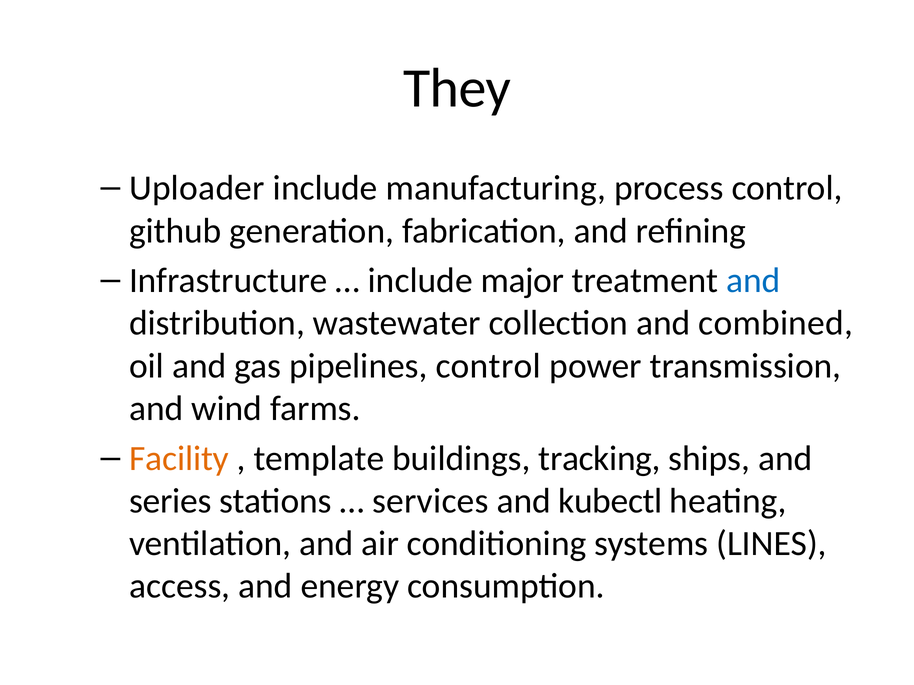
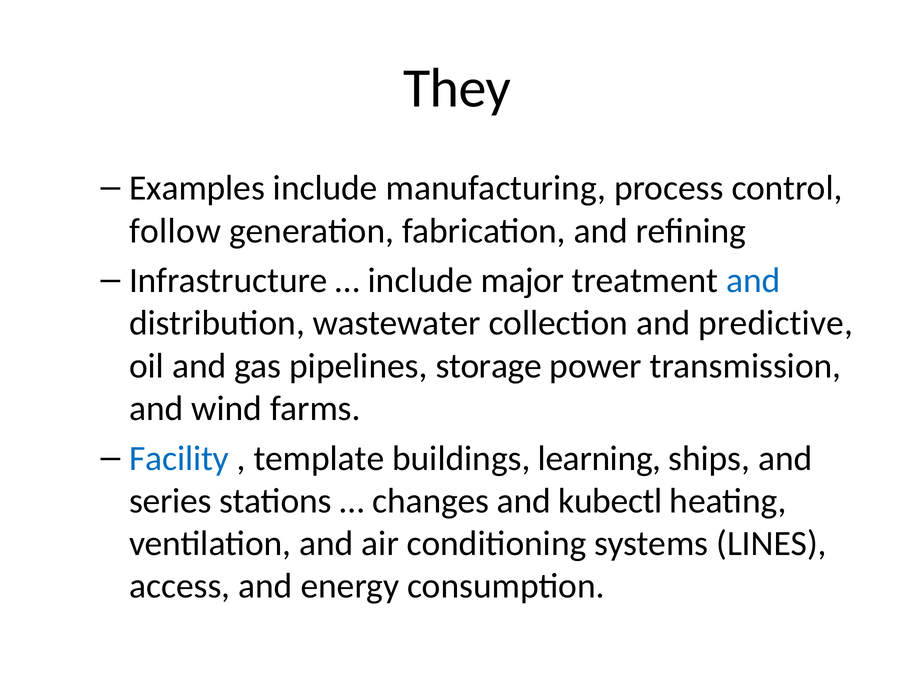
Uploader: Uploader -> Examples
github: github -> follow
combined: combined -> predictive
pipelines control: control -> storage
Facility colour: orange -> blue
tracking: tracking -> learning
services: services -> changes
